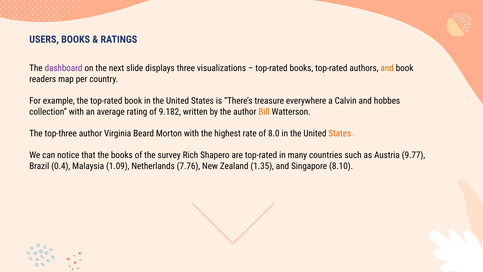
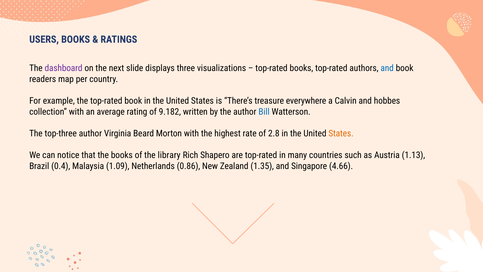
and at (387, 68) colour: orange -> blue
Bill colour: orange -> blue
8.0: 8.0 -> 2.8
survey: survey -> library
9.77: 9.77 -> 1.13
7.76: 7.76 -> 0.86
8.10: 8.10 -> 4.66
